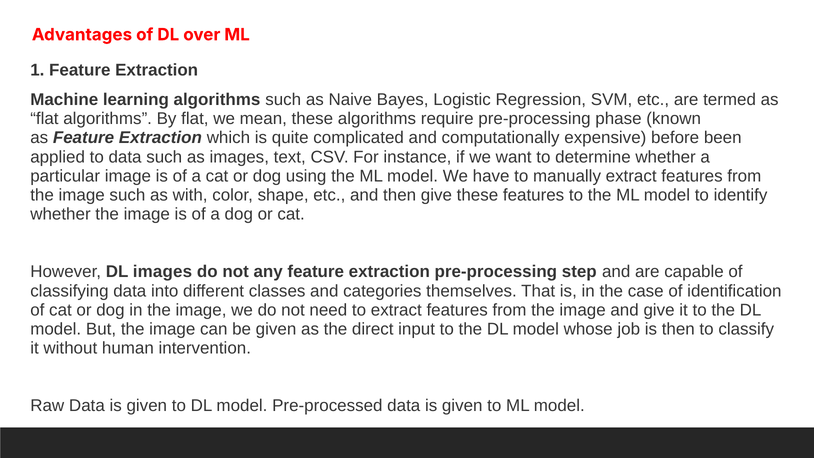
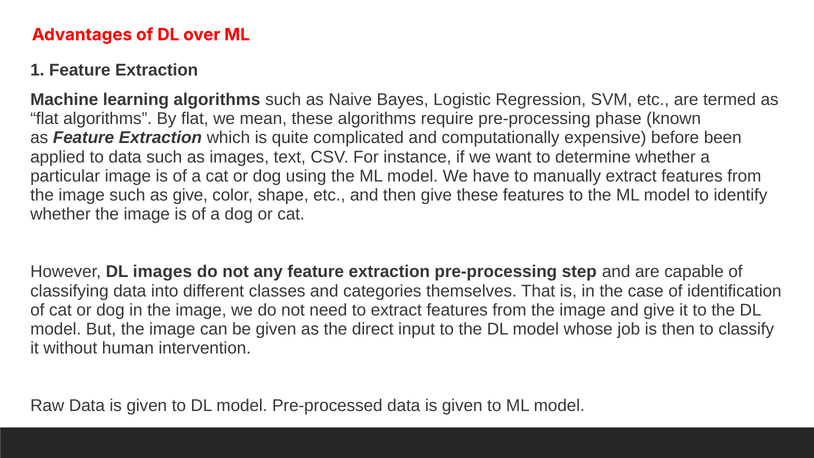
as with: with -> give
